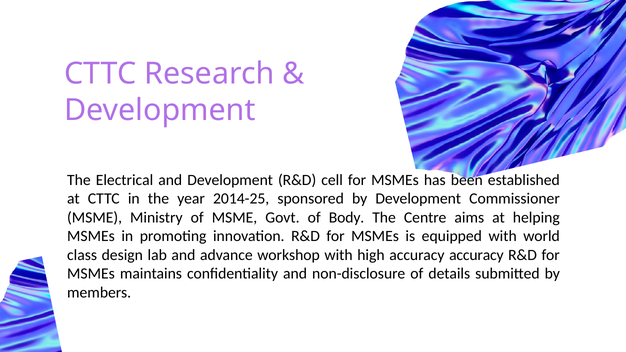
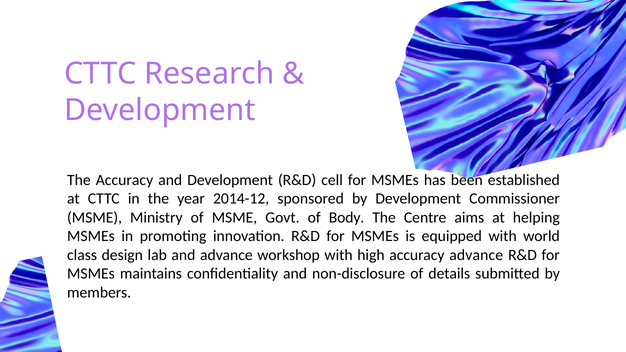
The Electrical: Electrical -> Accuracy
2014-25: 2014-25 -> 2014-12
accuracy accuracy: accuracy -> advance
